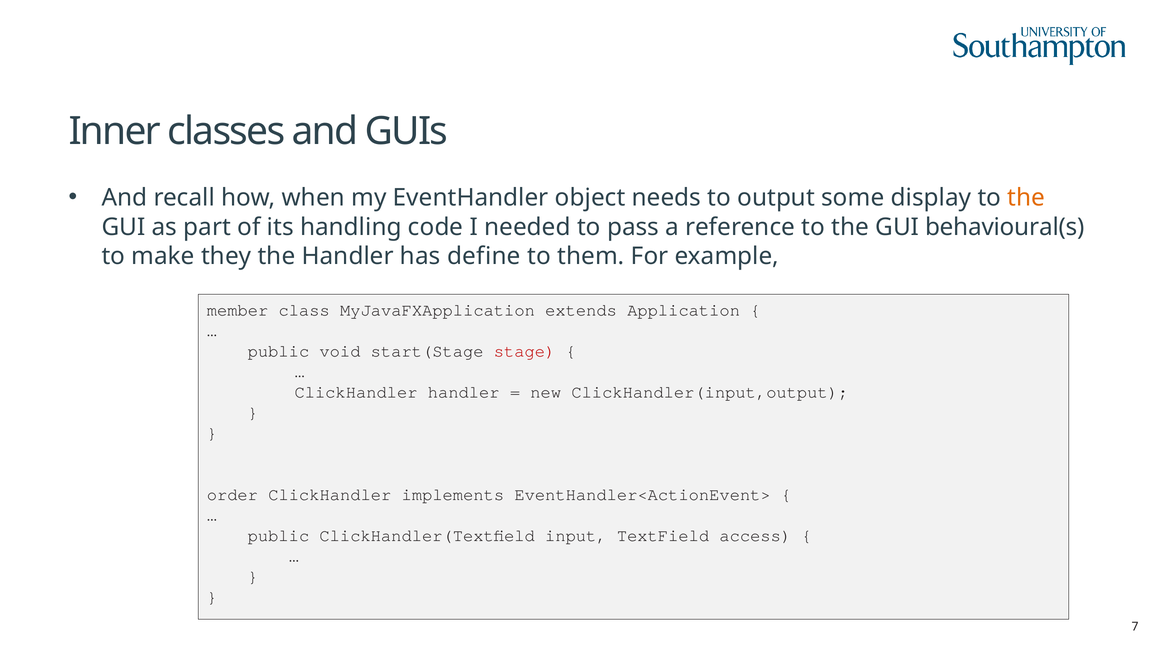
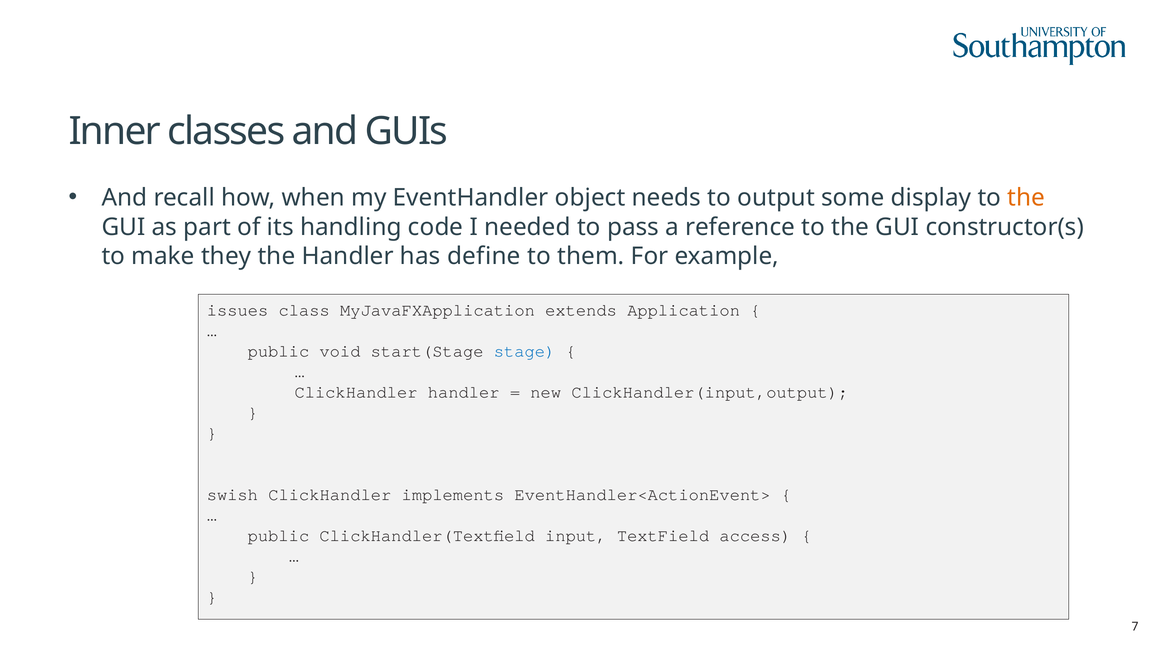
behavioural(s: behavioural(s -> constructor(s
member: member -> issues
stage colour: red -> blue
order: order -> swish
